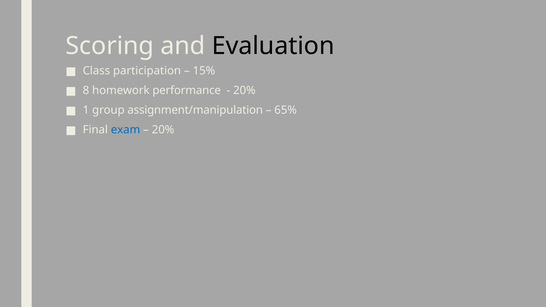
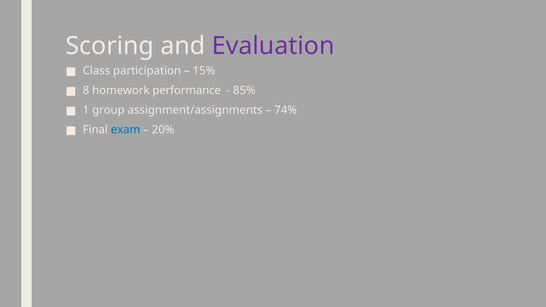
Evaluation colour: black -> purple
20% at (244, 91): 20% -> 85%
assignment/manipulation: assignment/manipulation -> assignment/assignments
65%: 65% -> 74%
